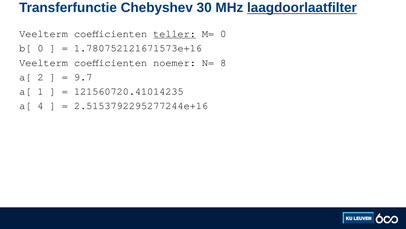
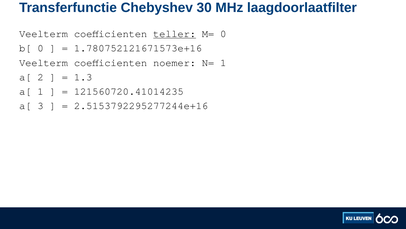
laagdoorlaatfilter underline: present -> none
N= 8: 8 -> 1
9.7: 9.7 -> 1.3
4: 4 -> 3
